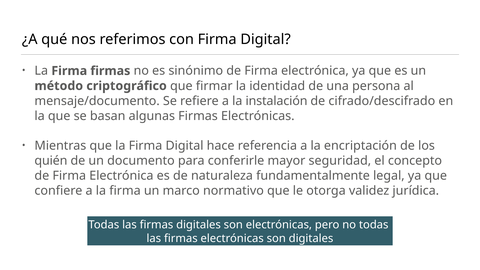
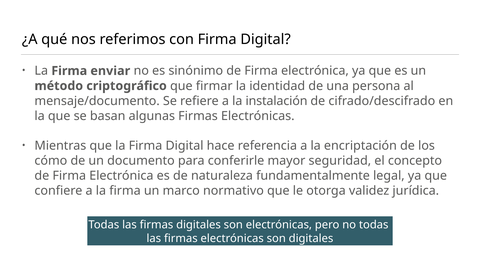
Firma firmas: firmas -> enviar
quién: quién -> cómo
